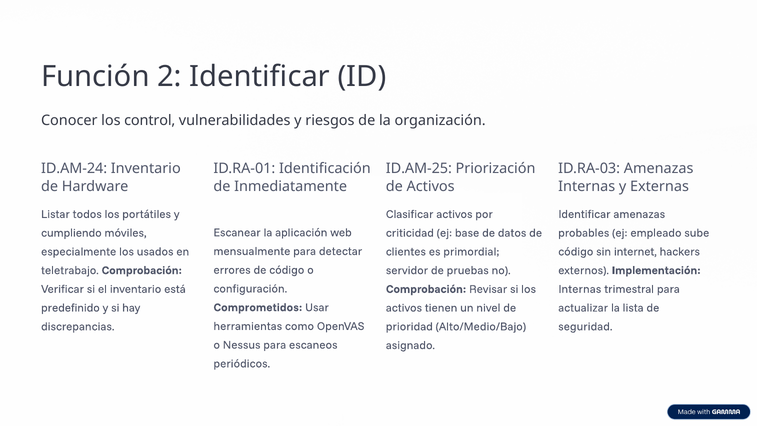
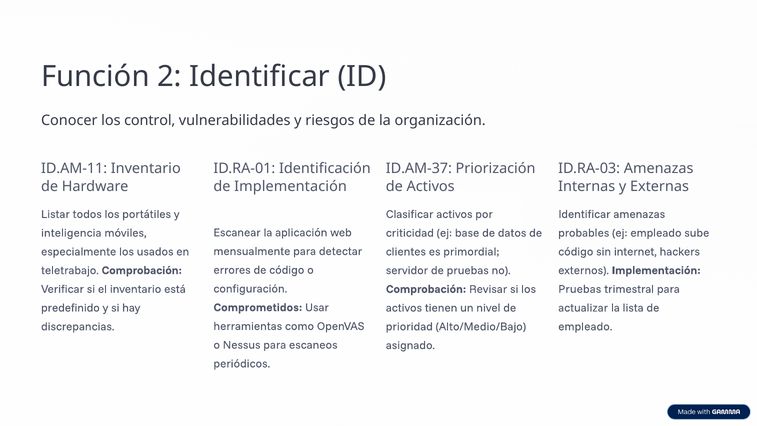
ID.AM-24: ID.AM-24 -> ID.AM-11
ID.AM-25: ID.AM-25 -> ID.AM-37
de Inmediatamente: Inmediatamente -> Implementación
cumpliendo: cumpliendo -> inteligencia
Internas at (580, 289): Internas -> Pruebas
seguridad at (585, 326): seguridad -> empleado
